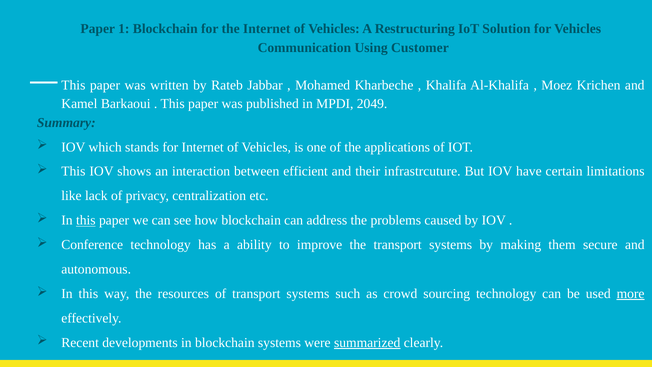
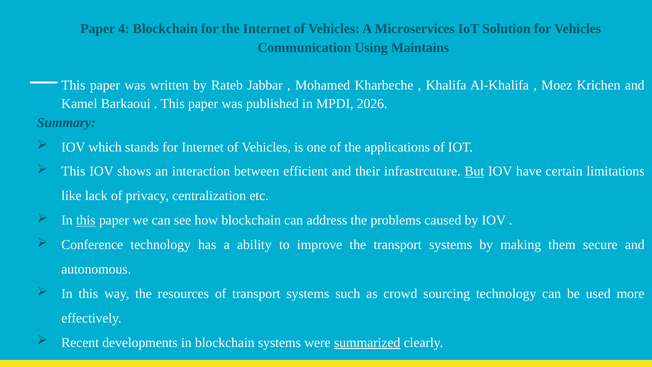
1: 1 -> 4
Restructuring: Restructuring -> Microservices
Customer: Customer -> Maintains
2049: 2049 -> 2026
But underline: none -> present
more underline: present -> none
